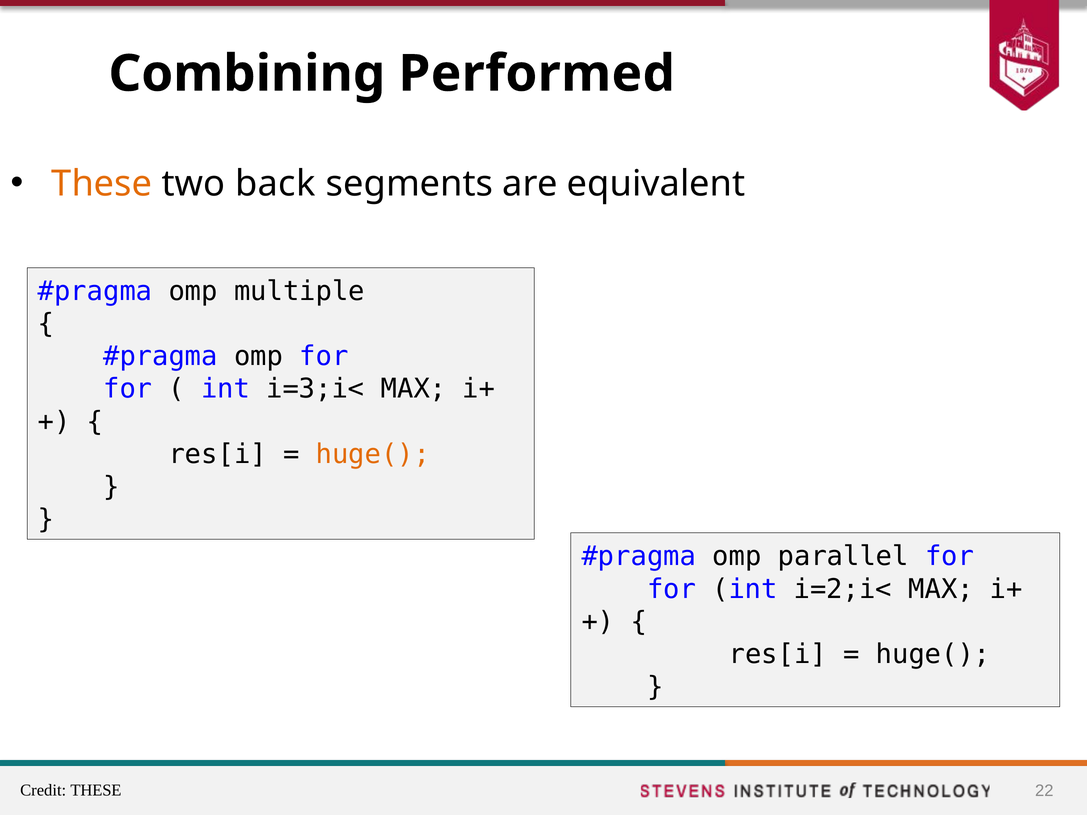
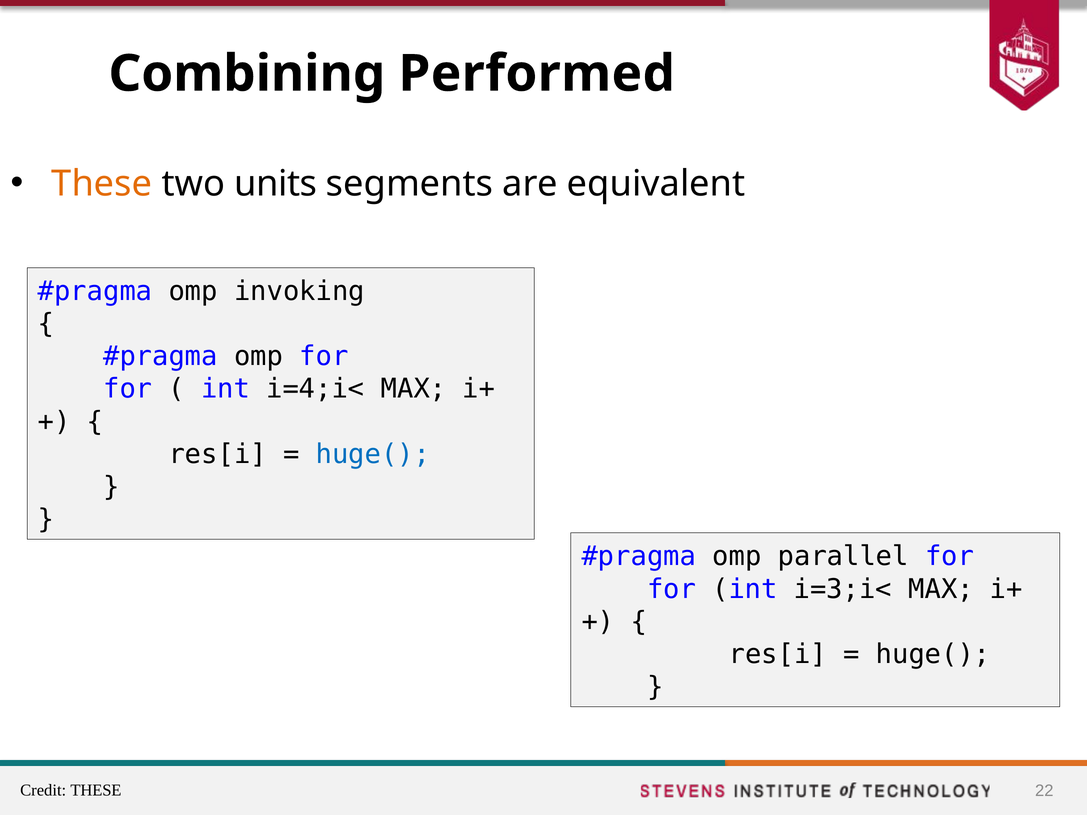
back: back -> units
multiple: multiple -> invoking
i=3;i<: i=3;i< -> i=4;i<
huge( at (373, 454) colour: orange -> blue
i=2;i<: i=2;i< -> i=3;i<
